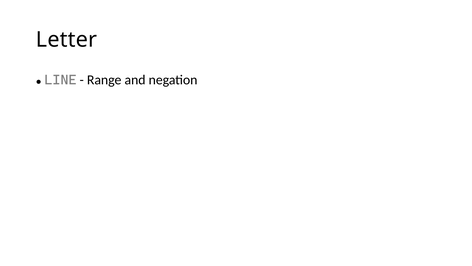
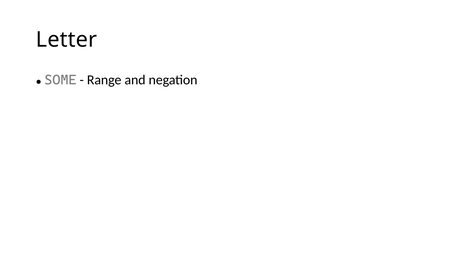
LINE: LINE -> SOME
